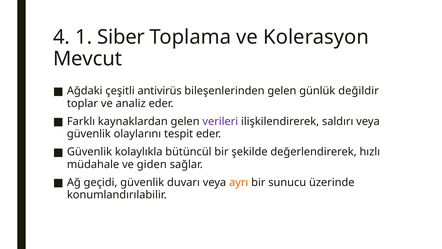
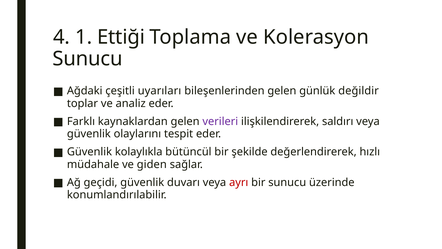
Siber: Siber -> Ettiği
Mevcut at (88, 59): Mevcut -> Sunucu
antivirüs: antivirüs -> uyarıları
ayrı colour: orange -> red
